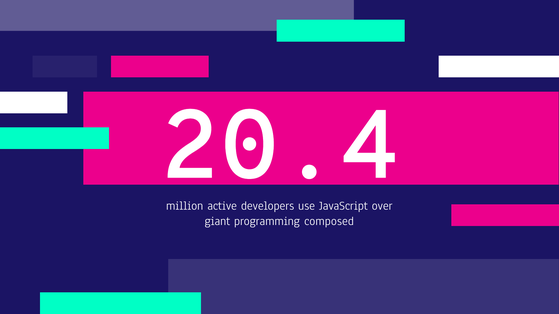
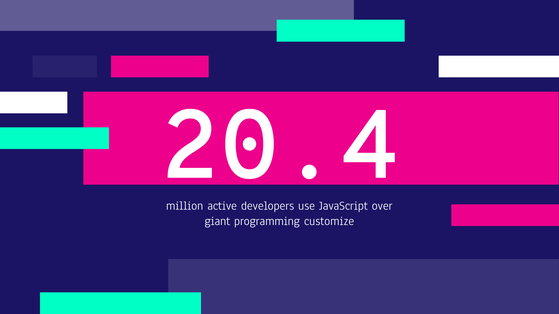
composed: composed -> customize
